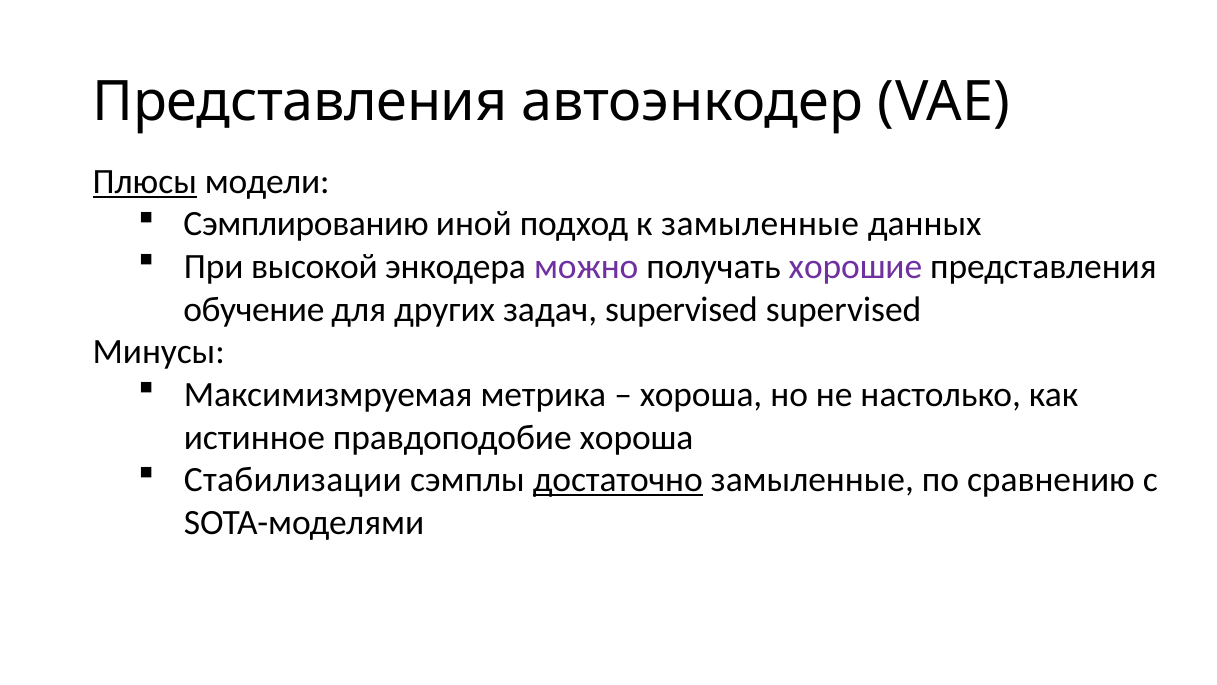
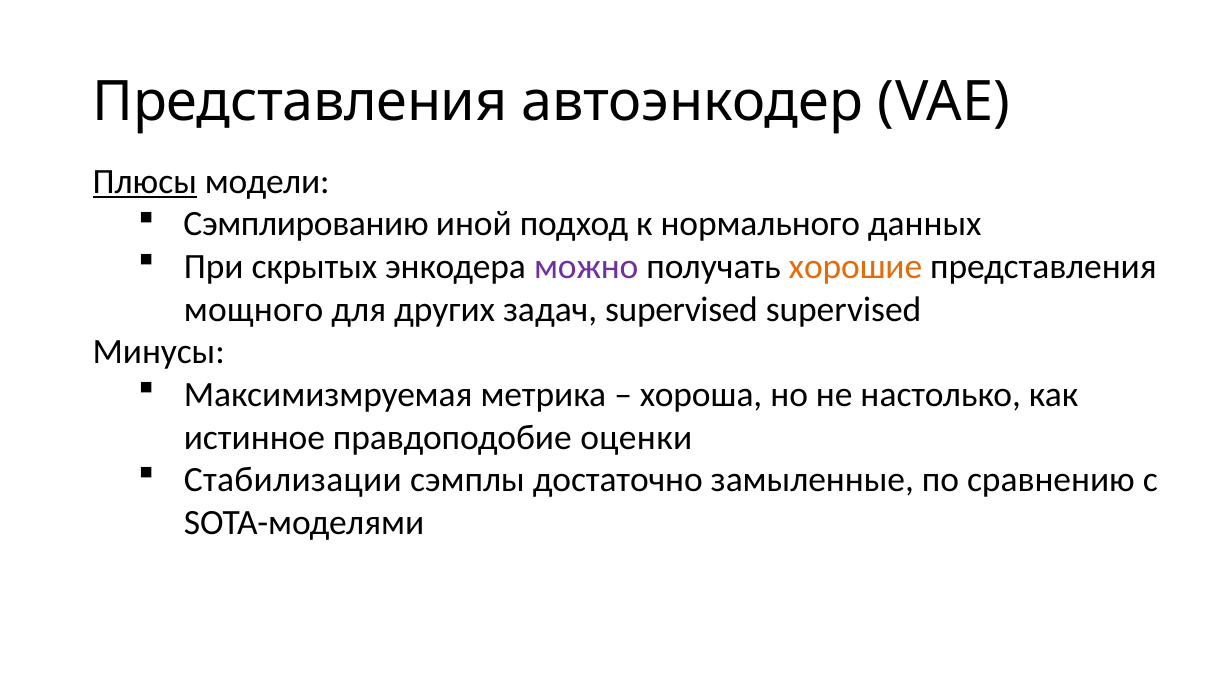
к замыленные: замыленные -> нормального
высокой: высокой -> скрытых
хорошие colour: purple -> orange
обучение: обучение -> мощного
правдоподобие хороша: хороша -> оценки
достаточно underline: present -> none
